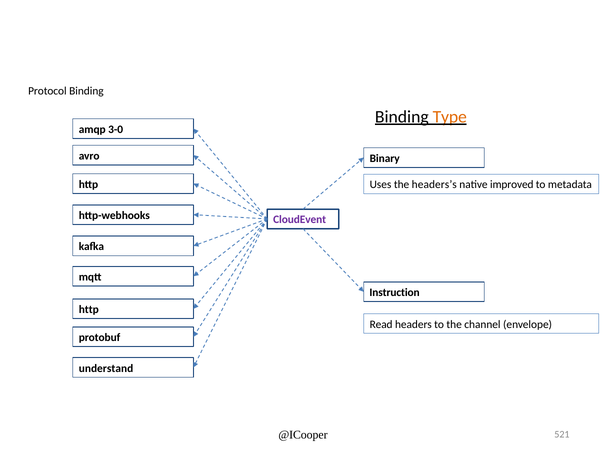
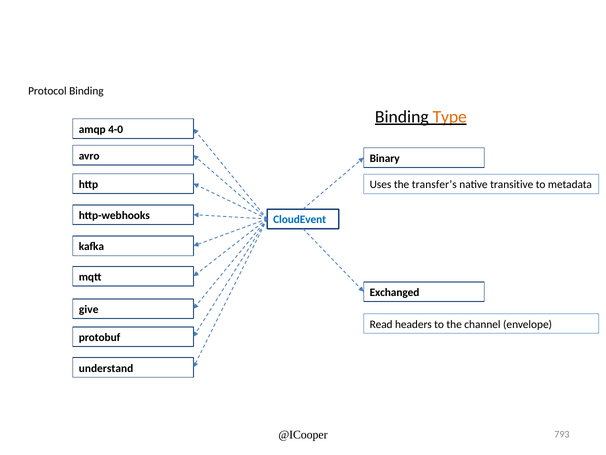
3-0: 3-0 -> 4-0
headers’s: headers’s -> transfer’s
improved: improved -> transitive
CloudEvent colour: purple -> blue
Instruction: Instruction -> Exchanged
http at (89, 309): http -> give
521: 521 -> 793
